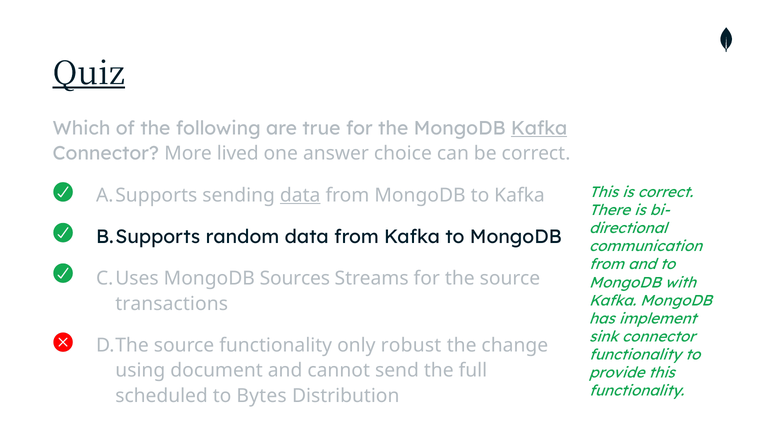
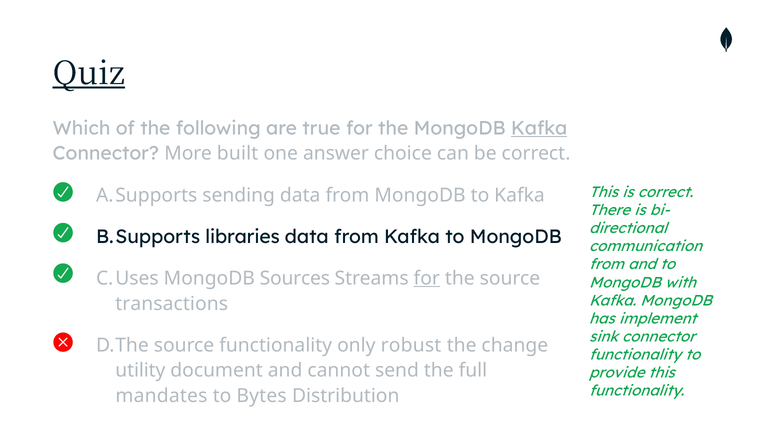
lived: lived -> built
data at (300, 195) underline: present -> none
random: random -> libraries
for at (427, 278) underline: none -> present
using: using -> utility
scheduled: scheduled -> mandates
